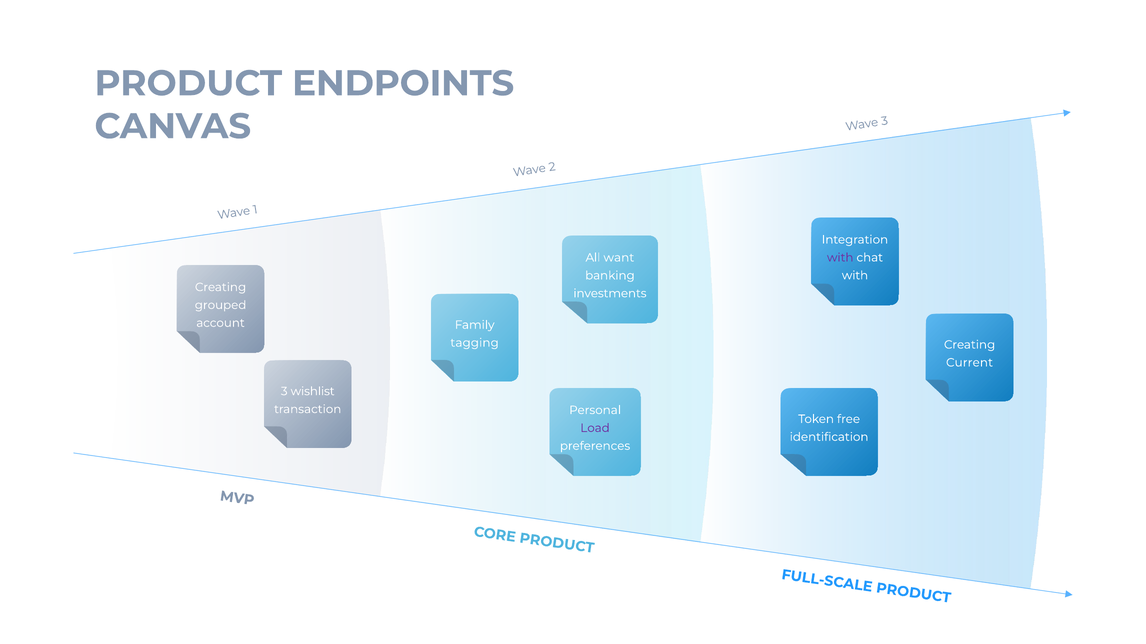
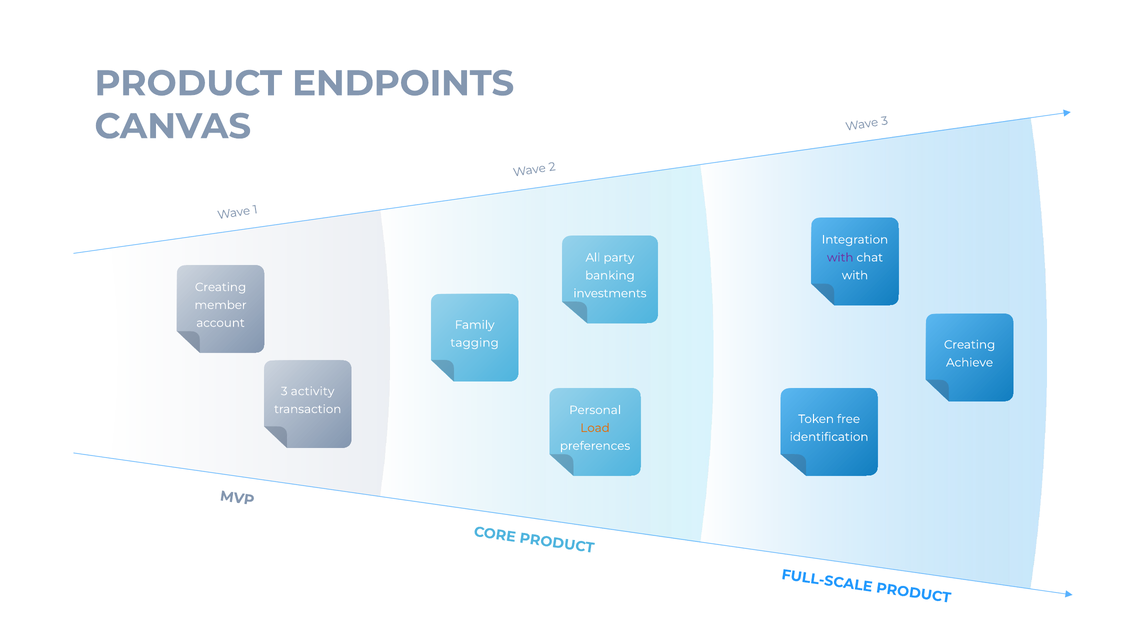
want: want -> party
grouped: grouped -> member
Current: Current -> Achieve
wishlist: wishlist -> activity
Load colour: purple -> orange
